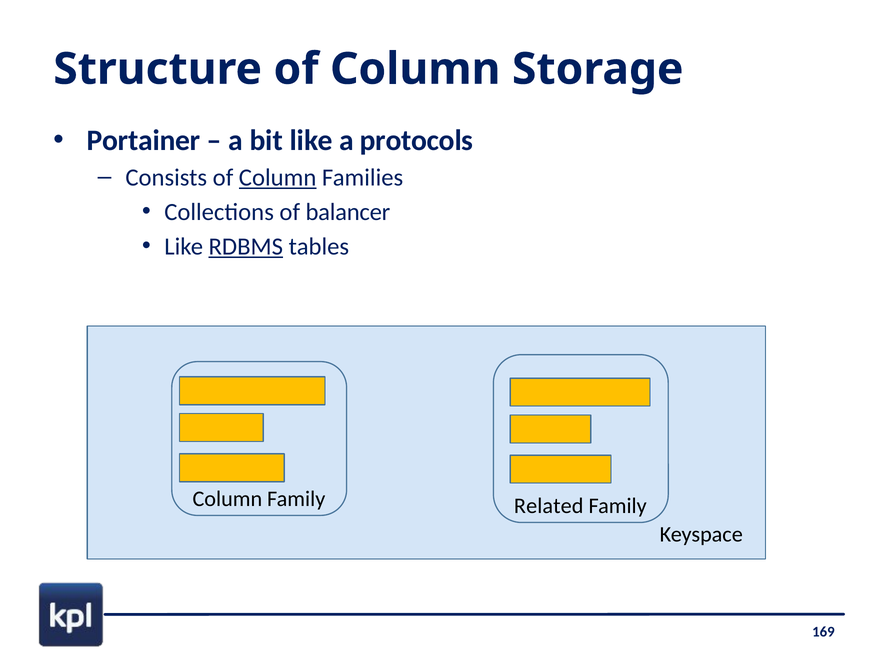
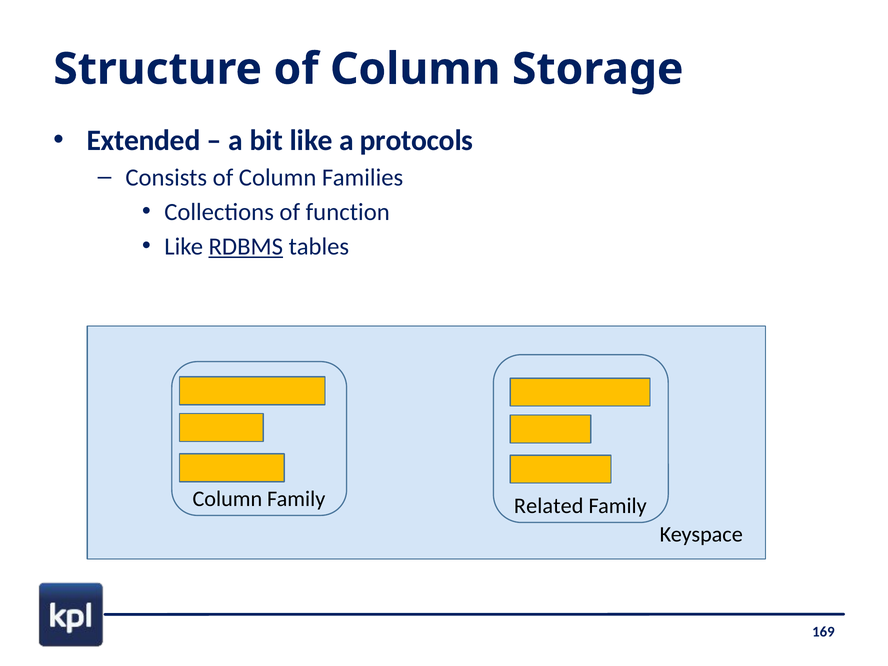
Portainer: Portainer -> Extended
Column at (278, 178) underline: present -> none
balancer: balancer -> function
